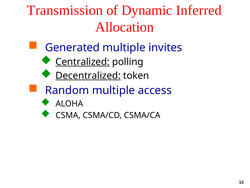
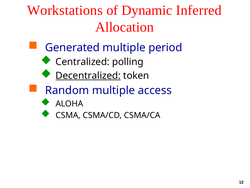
Transmission: Transmission -> Workstations
invites: invites -> period
Centralized underline: present -> none
